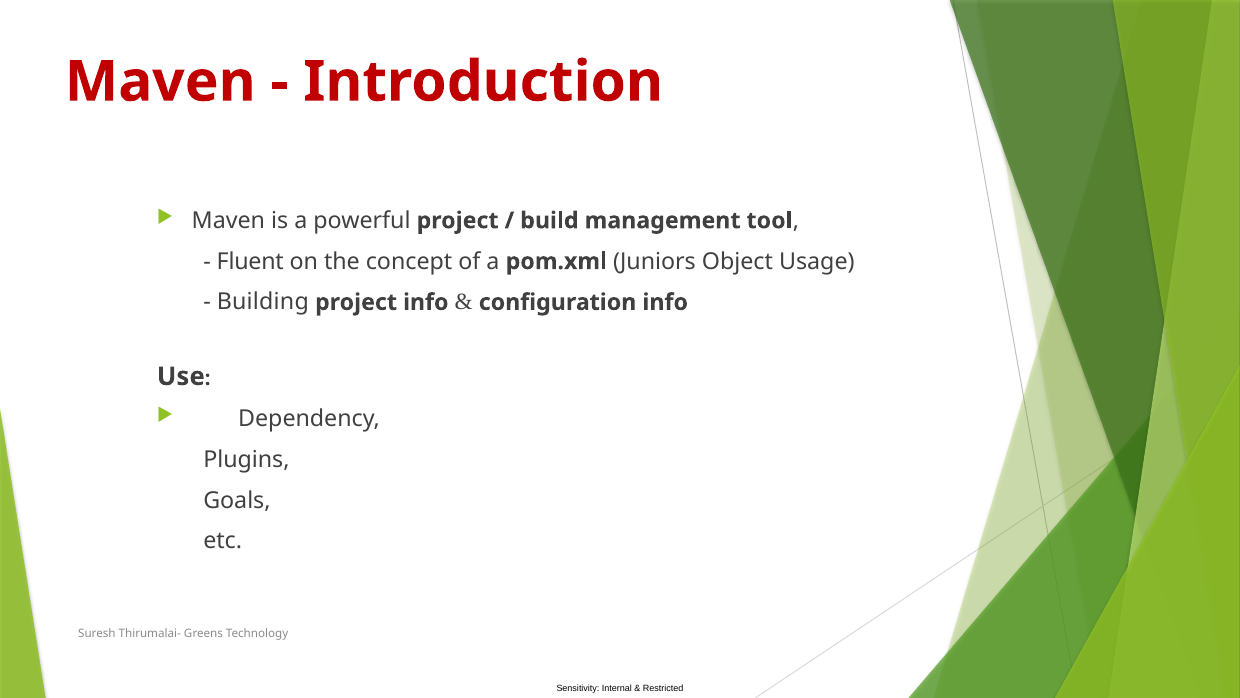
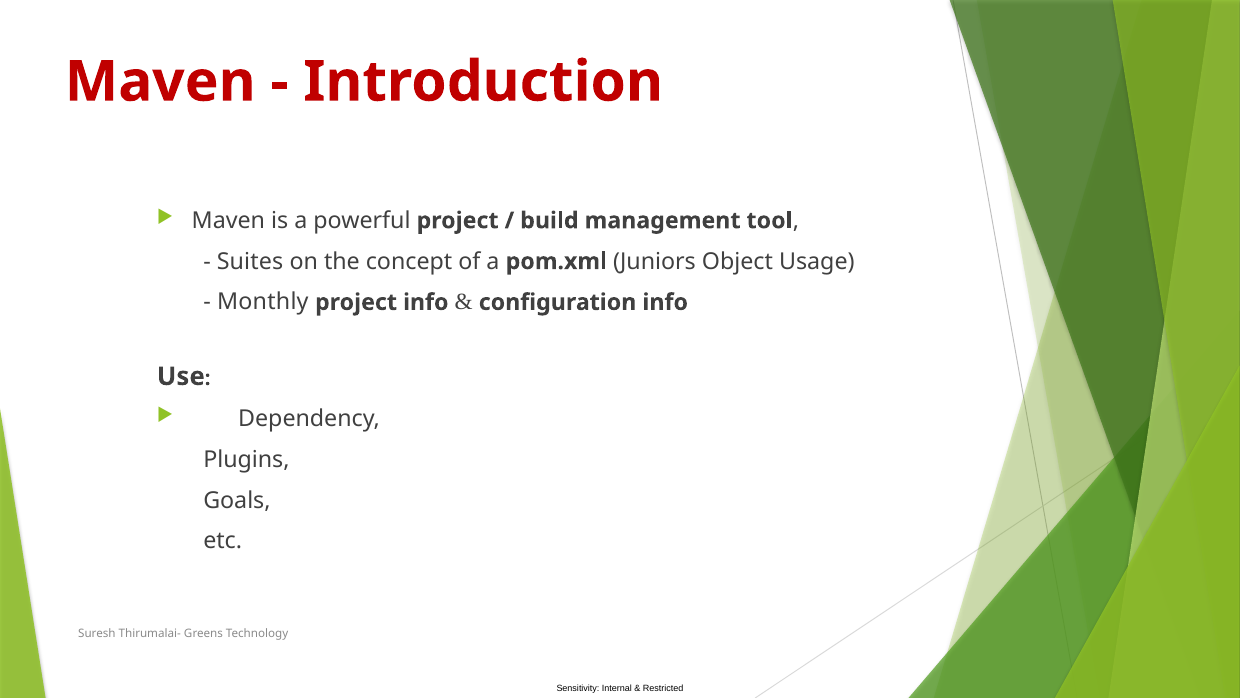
Fluent: Fluent -> Suites
Building: Building -> Monthly
